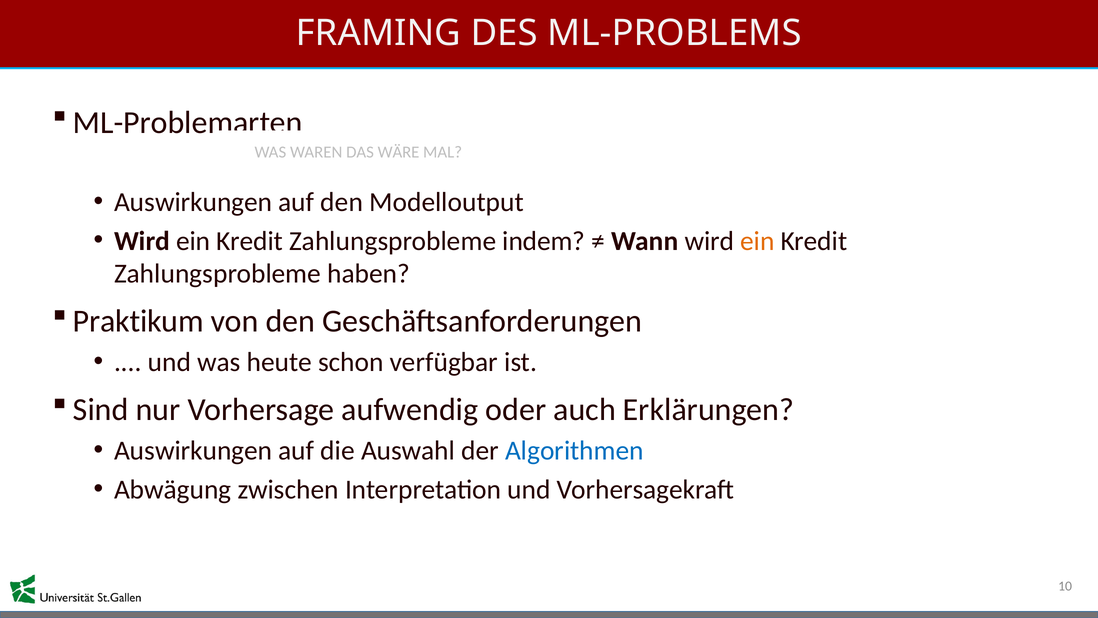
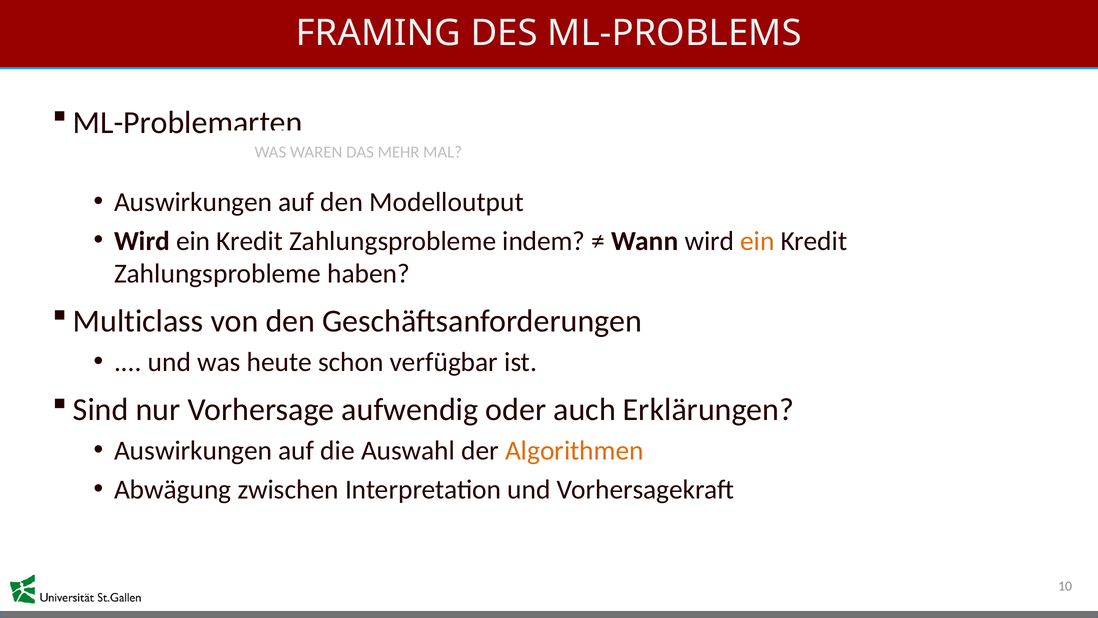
WÄRE: WÄRE -> MEHR
Praktikum: Praktikum -> Multiclass
Algorithmen colour: blue -> orange
